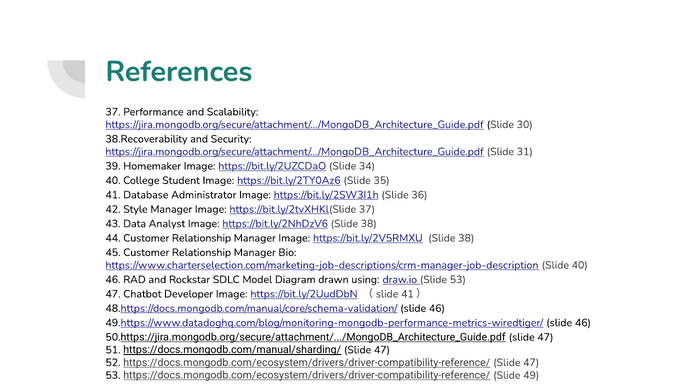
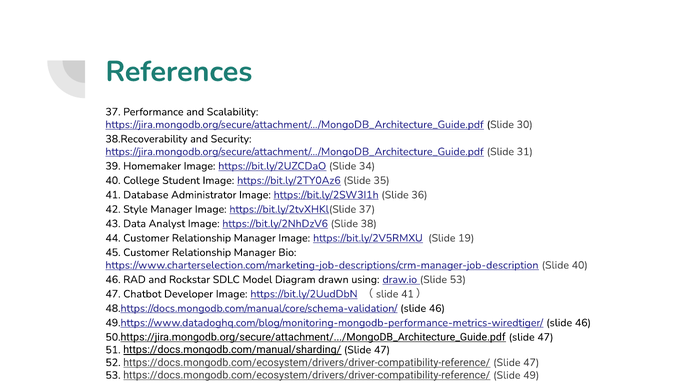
https://bit.ly/2V5RMXU Slide 38: 38 -> 19
